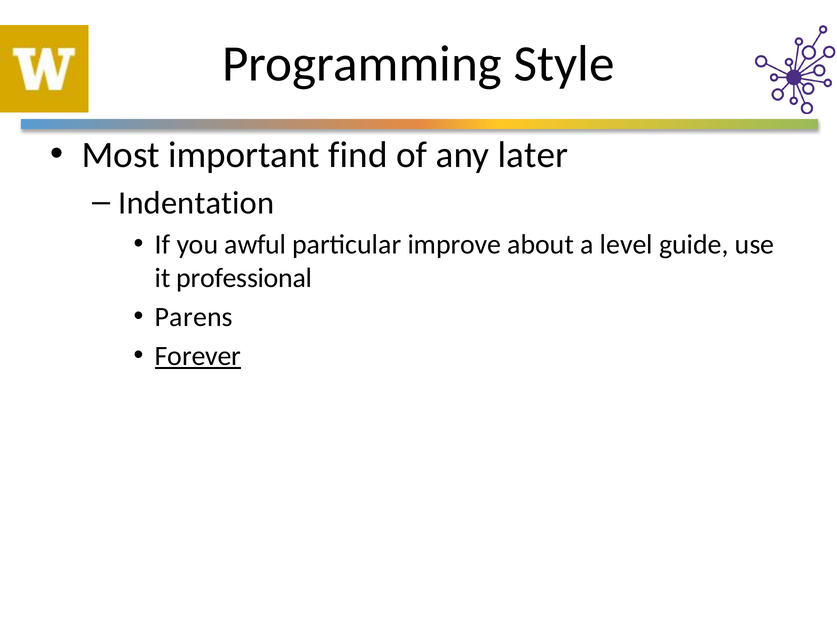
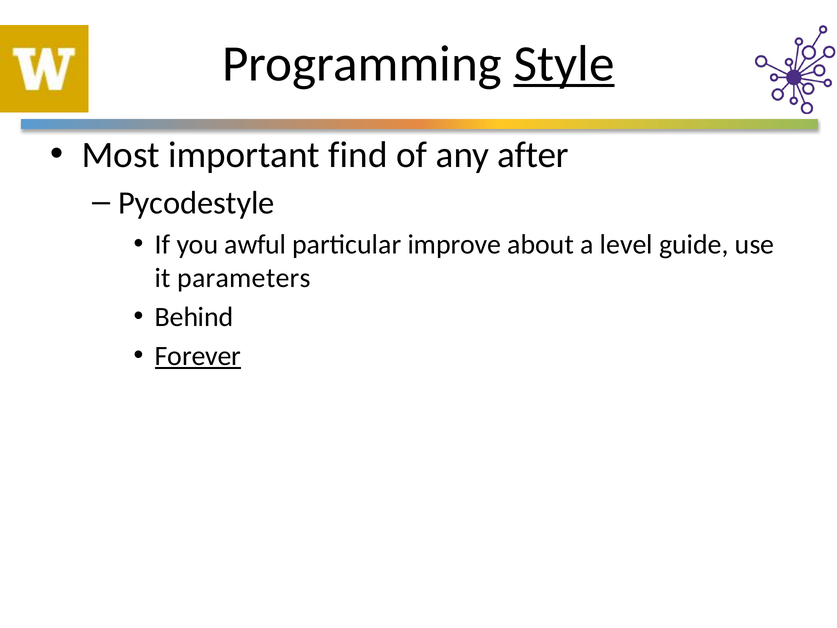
Style underline: none -> present
later: later -> after
Indentation: Indentation -> Pycodestyle
professional: professional -> parameters
Parens: Parens -> Behind
